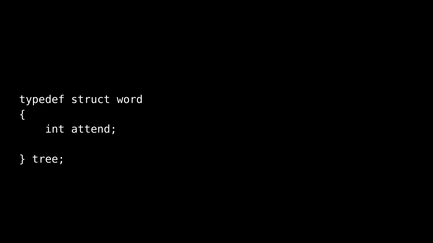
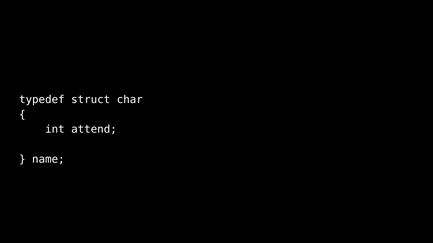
word: word -> char
tree: tree -> name
